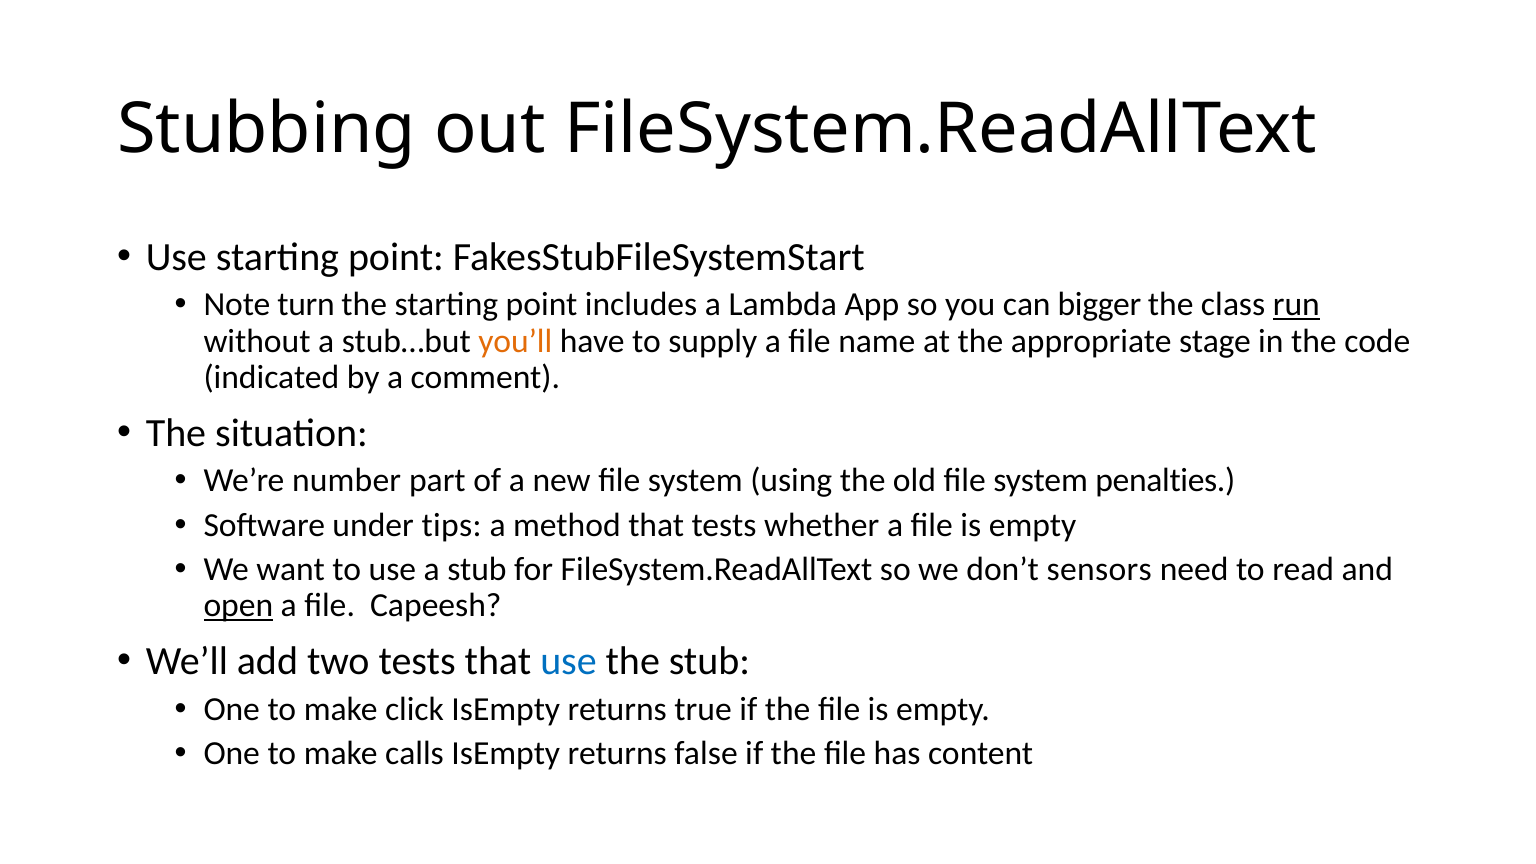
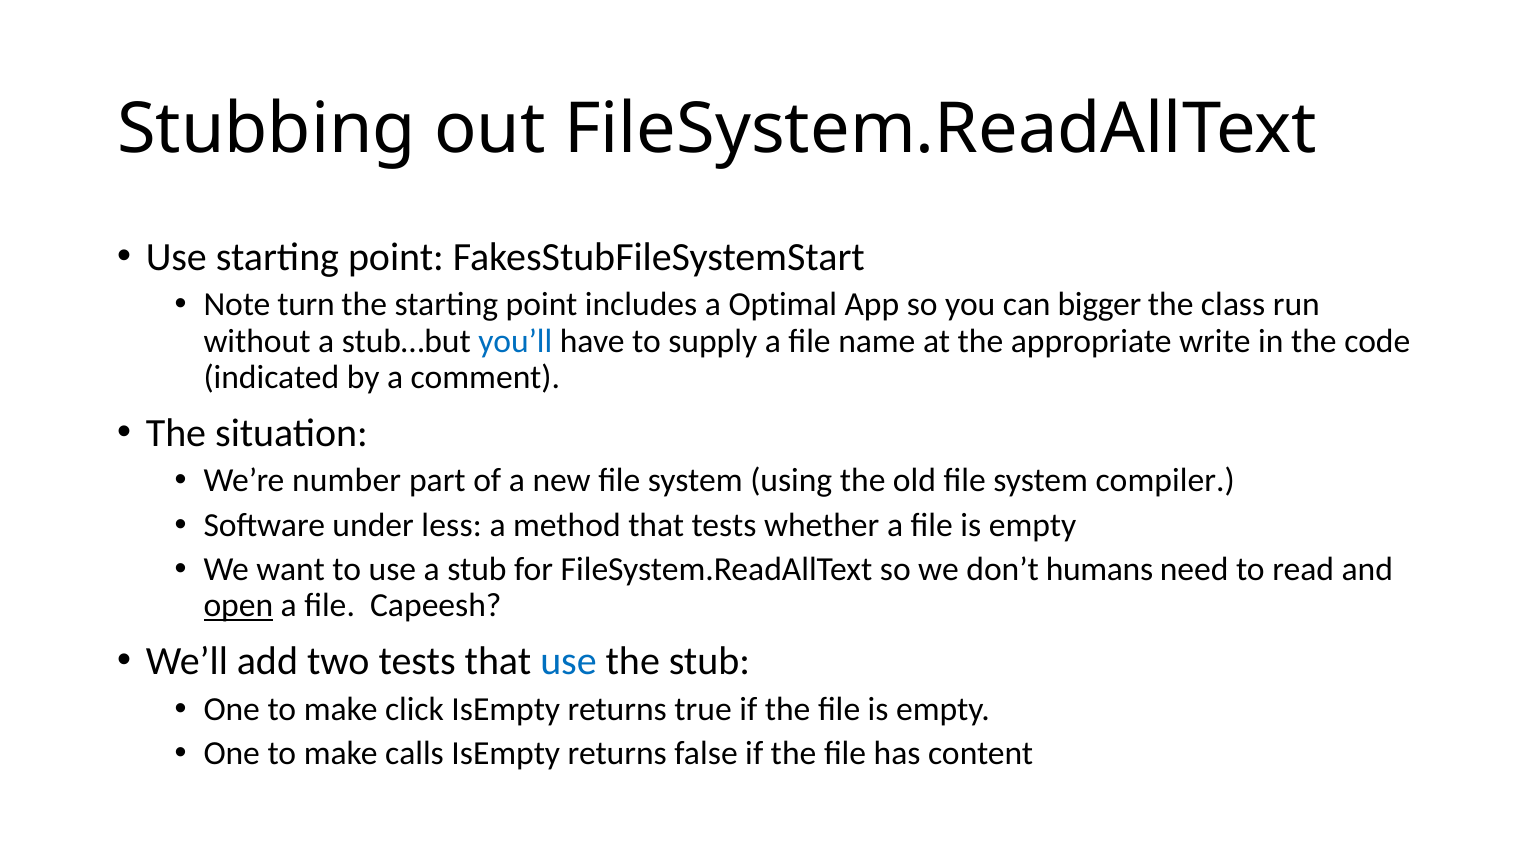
Lambda: Lambda -> Optimal
run underline: present -> none
you’ll colour: orange -> blue
stage: stage -> write
penalties: penalties -> compiler
tips: tips -> less
sensors: sensors -> humans
